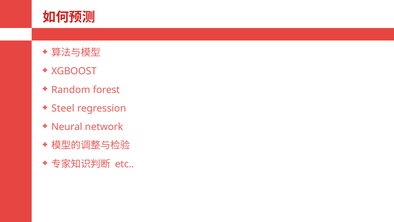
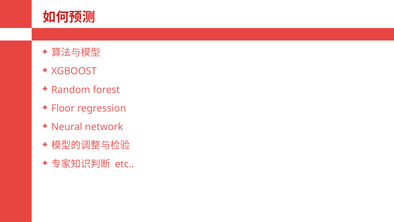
Steel: Steel -> Floor
